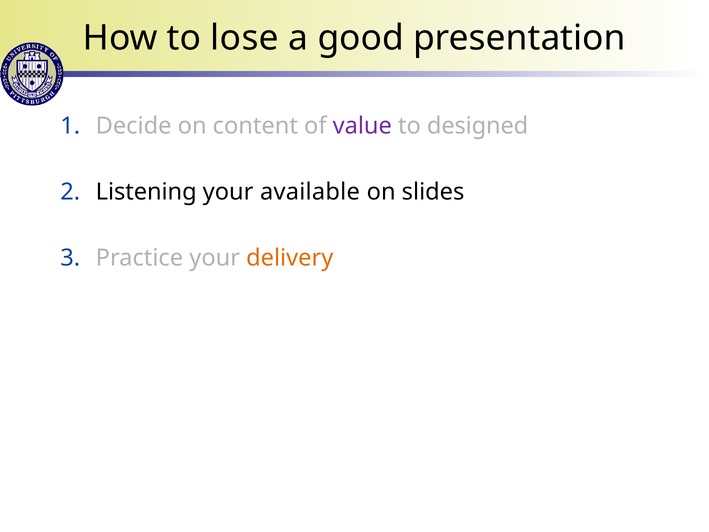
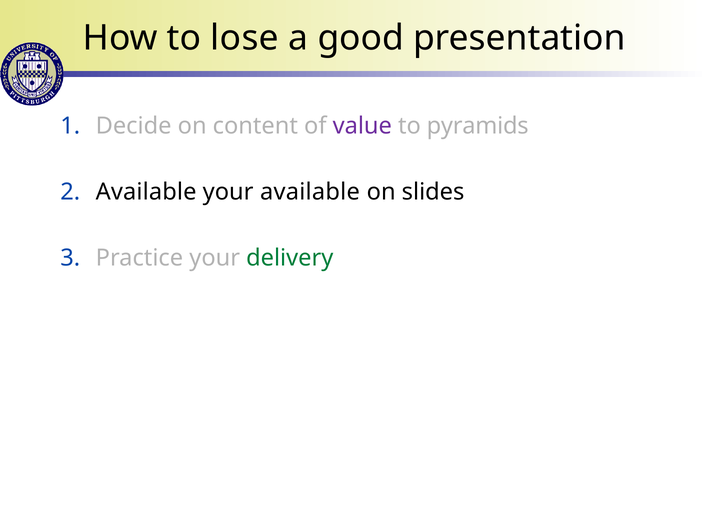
designed: designed -> pyramids
Listening at (146, 192): Listening -> Available
delivery colour: orange -> green
